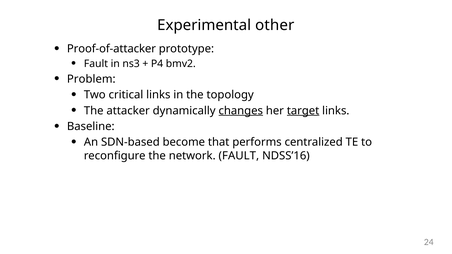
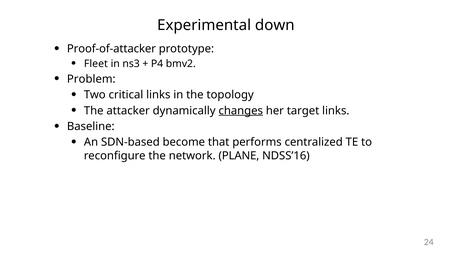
other: other -> down
Fault at (96, 64): Fault -> Fleet
target underline: present -> none
network FAULT: FAULT -> PLANE
